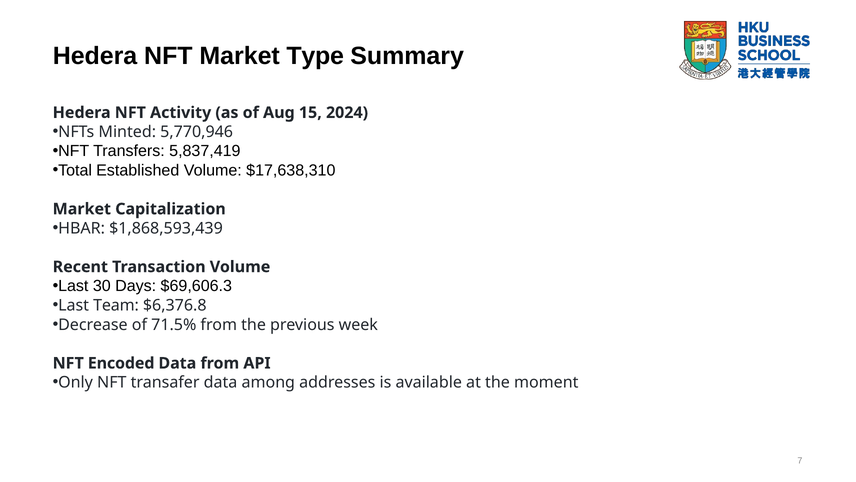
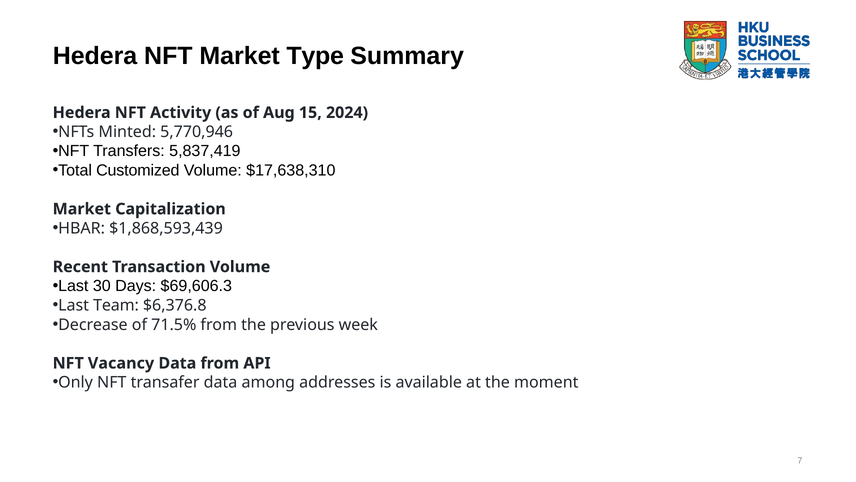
Established: Established -> Customized
Encoded: Encoded -> Vacancy
